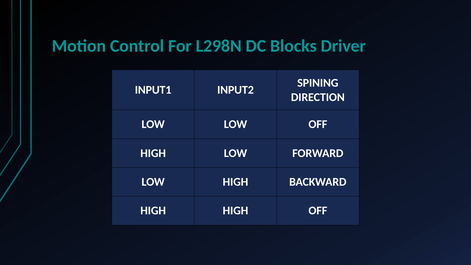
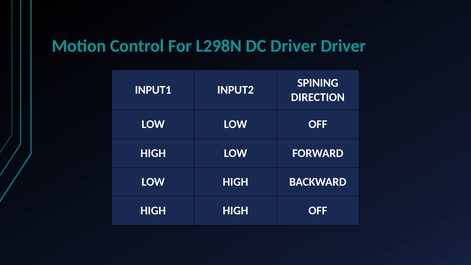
DC Blocks: Blocks -> Driver
